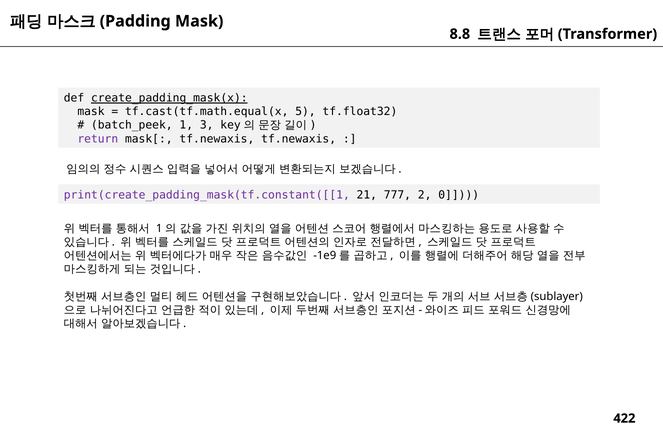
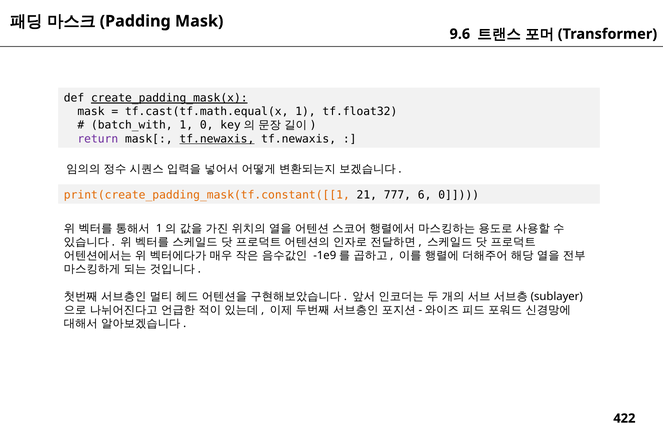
8.8: 8.8 -> 9.6
tf.cast(tf.math.equal(x 5: 5 -> 1
batch_peek: batch_peek -> batch_with
1 3: 3 -> 0
tf.newaxis at (217, 139) underline: none -> present
print(create_padding_mask(tf.constant([[1 colour: purple -> orange
2: 2 -> 6
